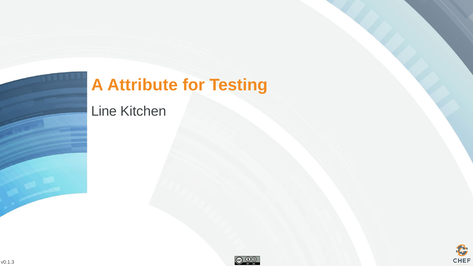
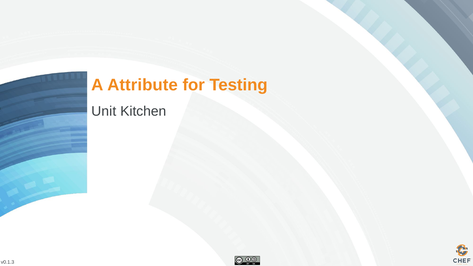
Line: Line -> Unit
